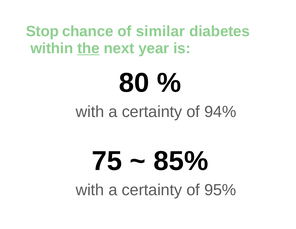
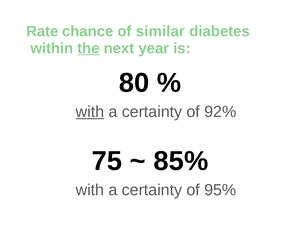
Stop: Stop -> Rate
with at (90, 112) underline: none -> present
94%: 94% -> 92%
